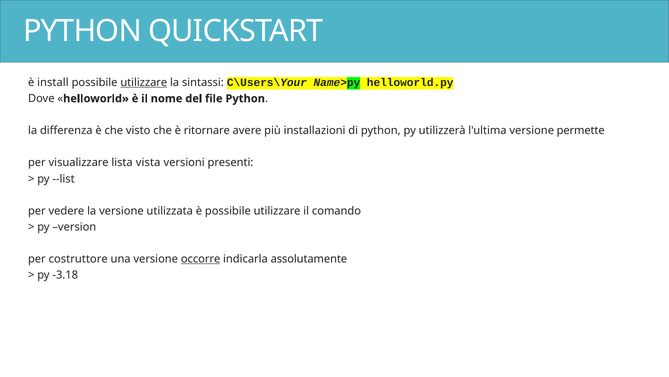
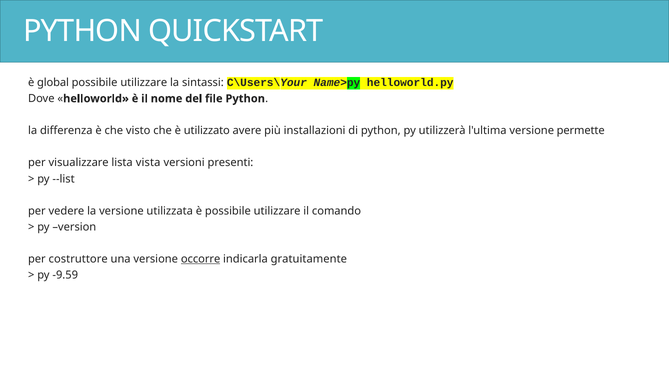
install: install -> global
utilizzare at (144, 82) underline: present -> none
ritornare: ritornare -> utilizzato
assolutamente: assolutamente -> gratuitamente
-3.18: -3.18 -> -9.59
